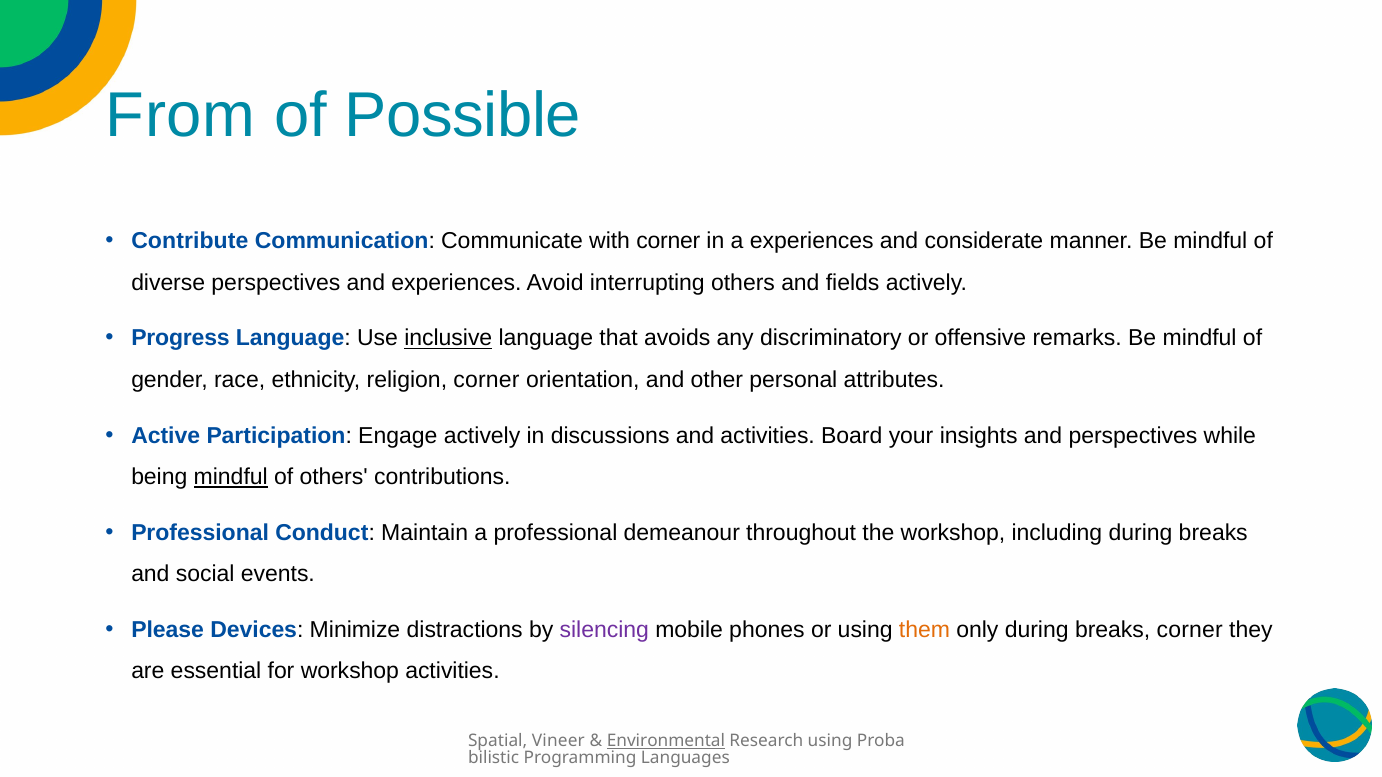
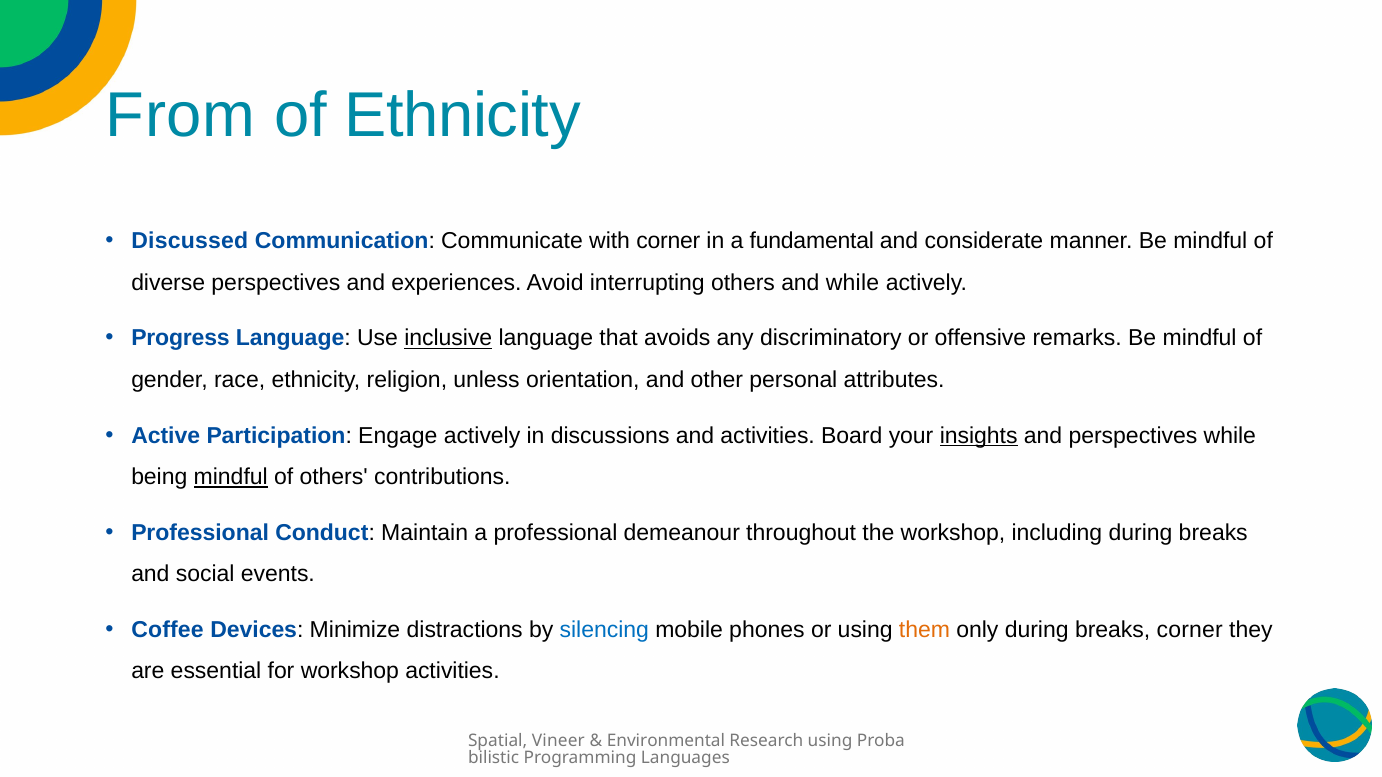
of Possible: Possible -> Ethnicity
Contribute: Contribute -> Discussed
a experiences: experiences -> fundamental
and fields: fields -> while
religion corner: corner -> unless
insights underline: none -> present
Please: Please -> Coffee
silencing colour: purple -> blue
Environmental underline: present -> none
